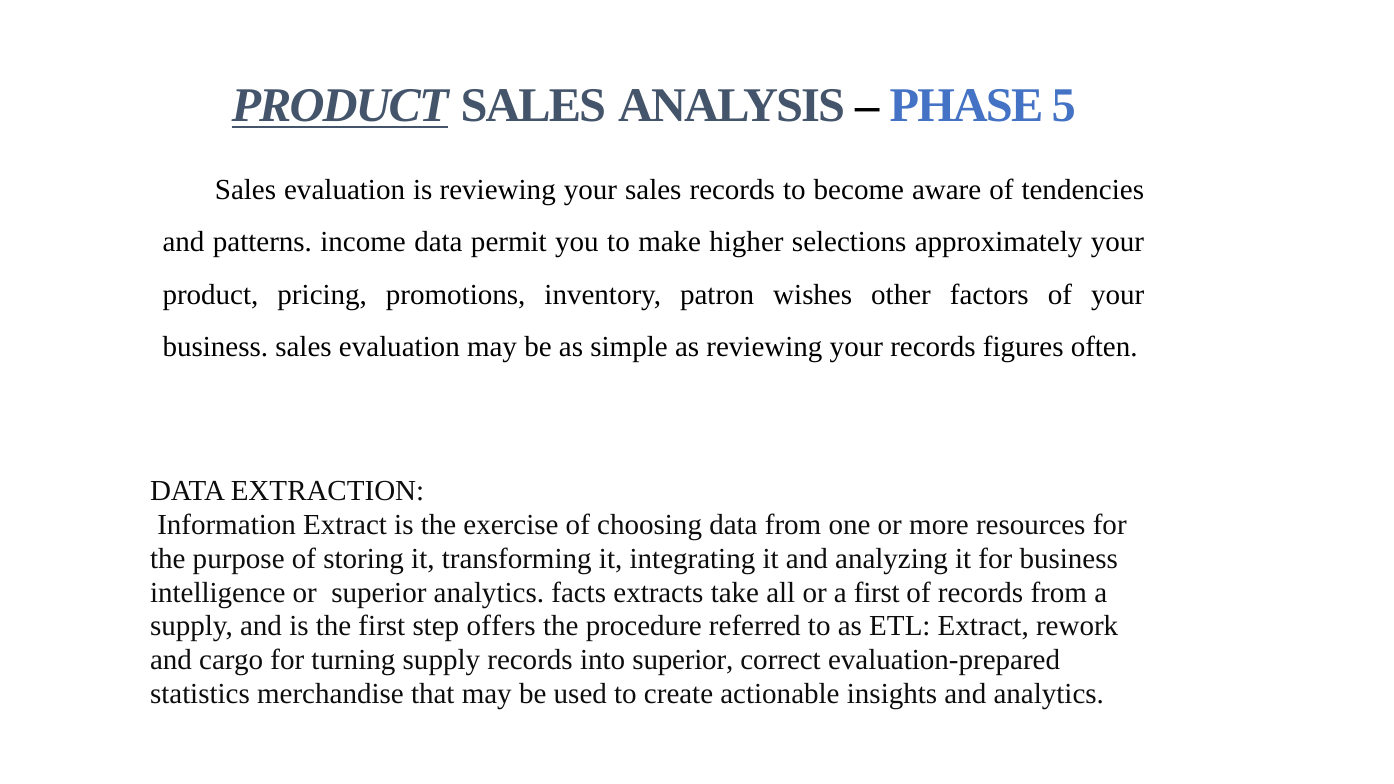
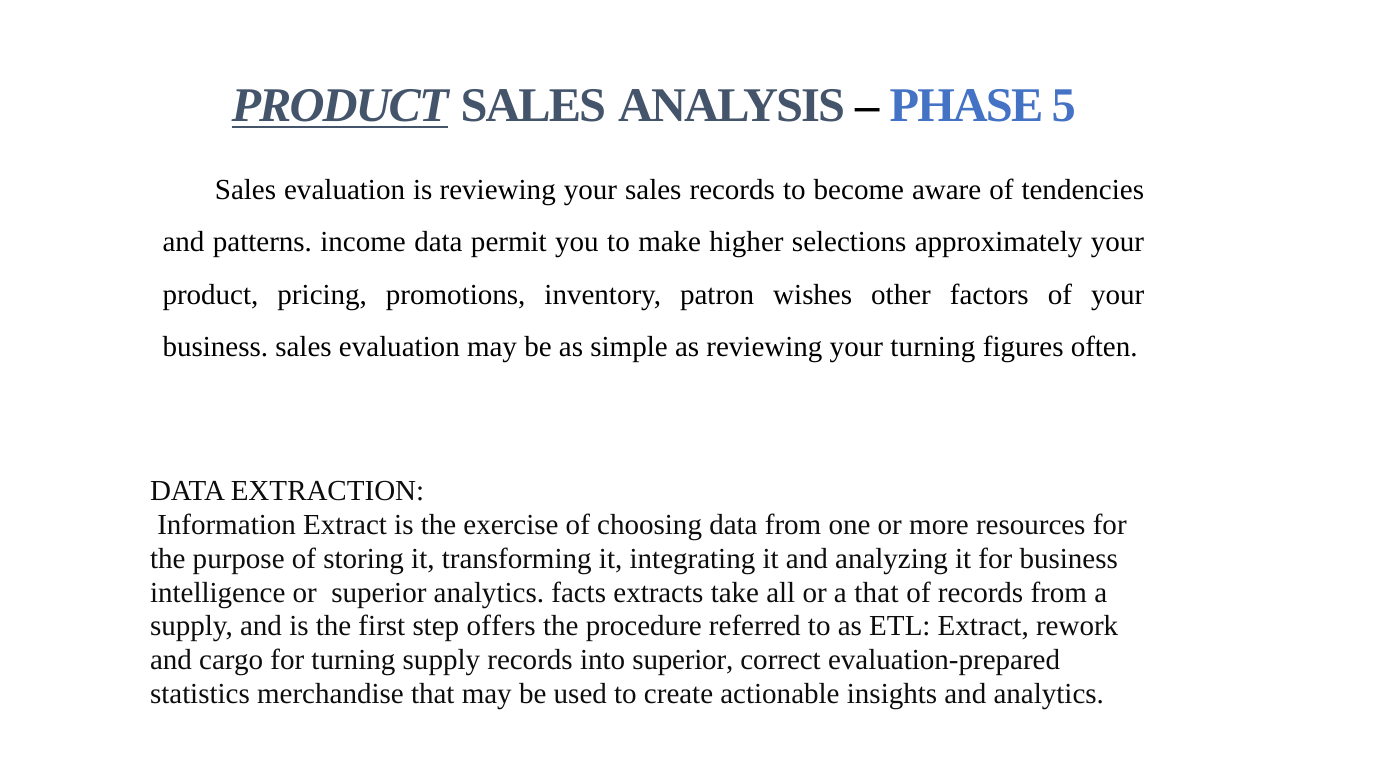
your records: records -> turning
a first: first -> that
